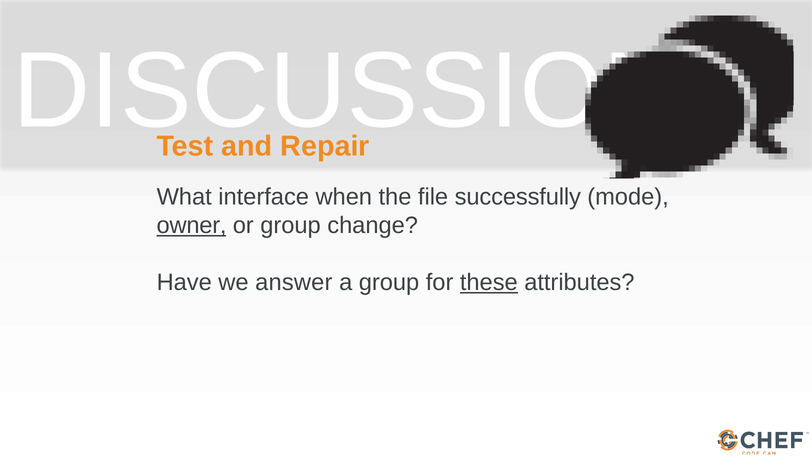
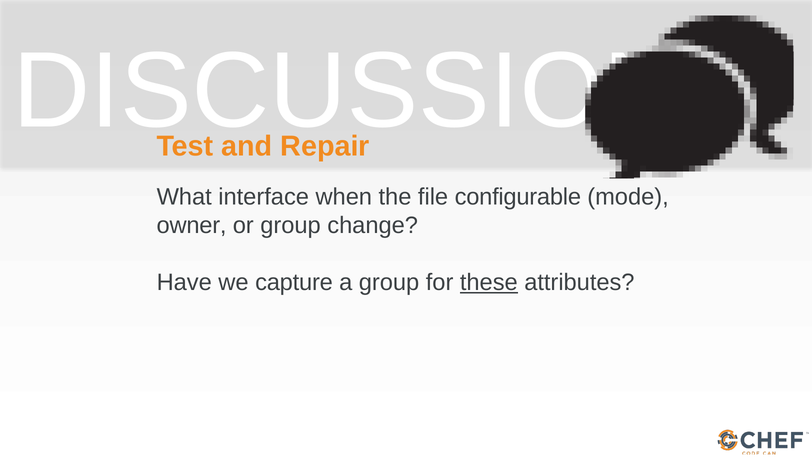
successfully: successfully -> configurable
owner underline: present -> none
answer: answer -> capture
